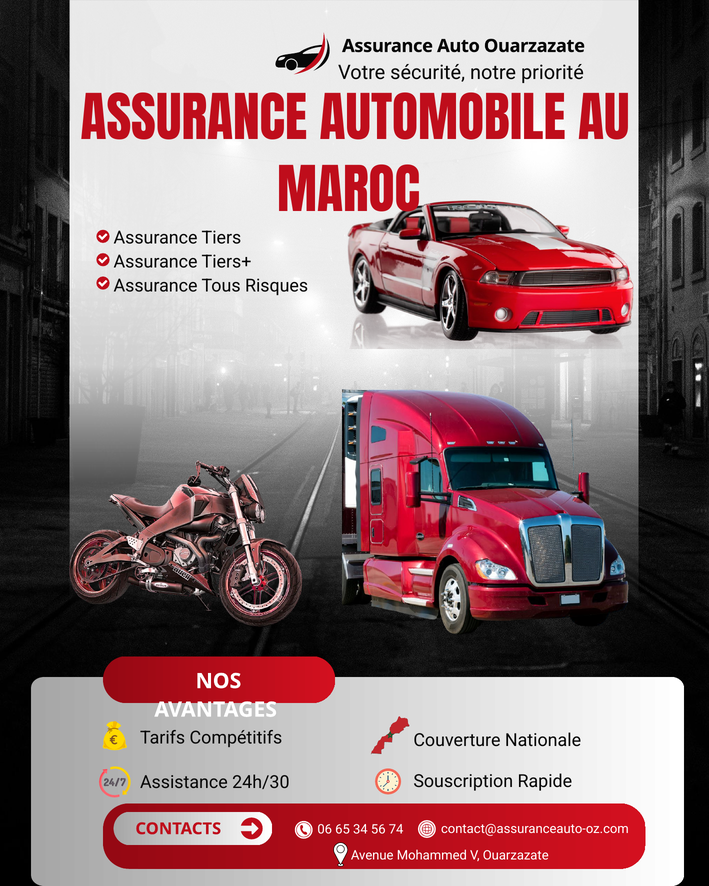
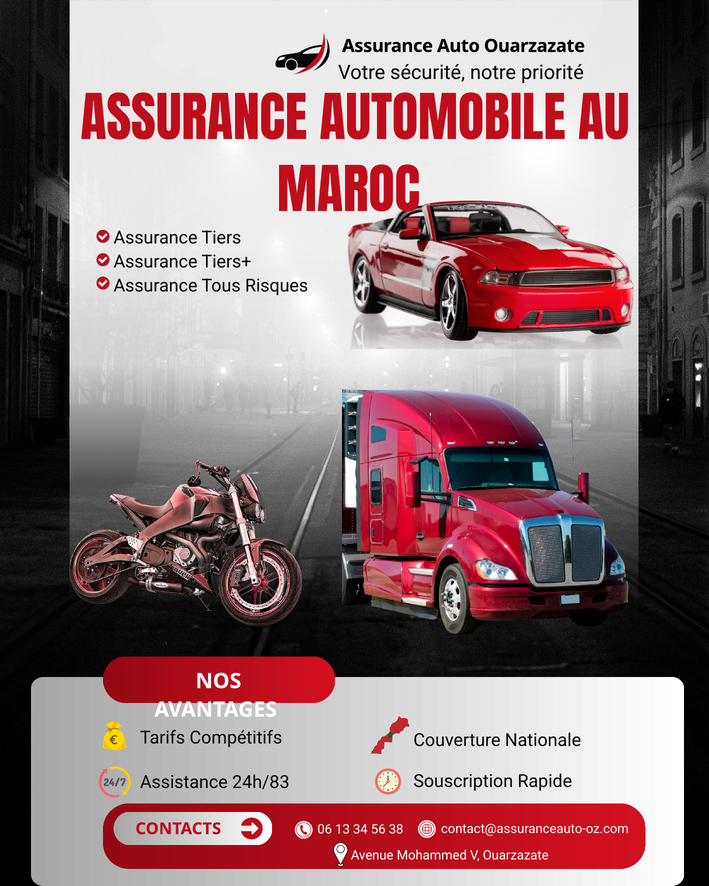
24h/30: 24h/30 -> 24h/83
65: 65 -> 13
74: 74 -> 38
